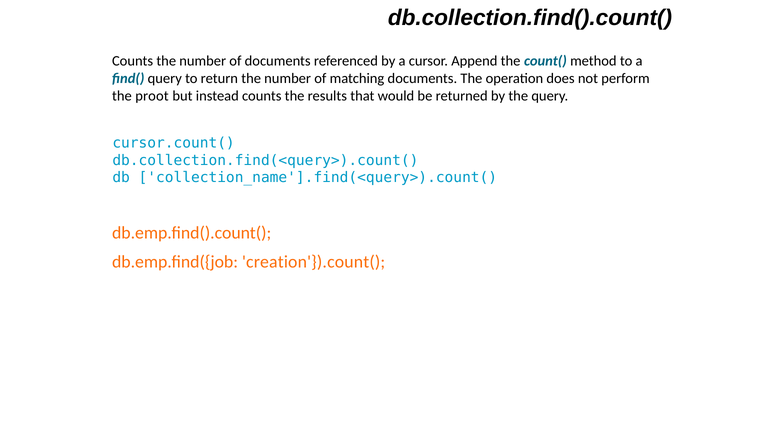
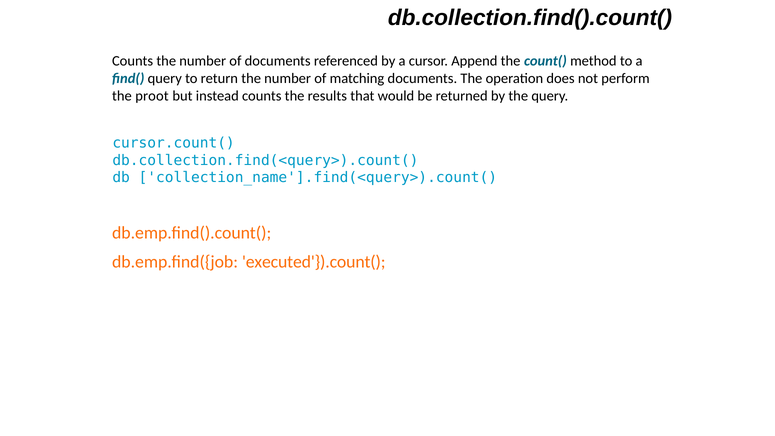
creation'}).count(: creation'}).count( -> executed'}).count(
